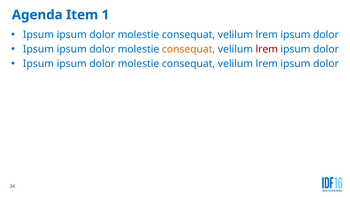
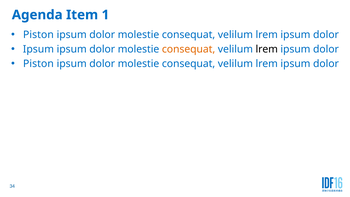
Ipsum at (38, 35): Ipsum -> Piston
lrem at (267, 49) colour: red -> black
Ipsum at (38, 64): Ipsum -> Piston
